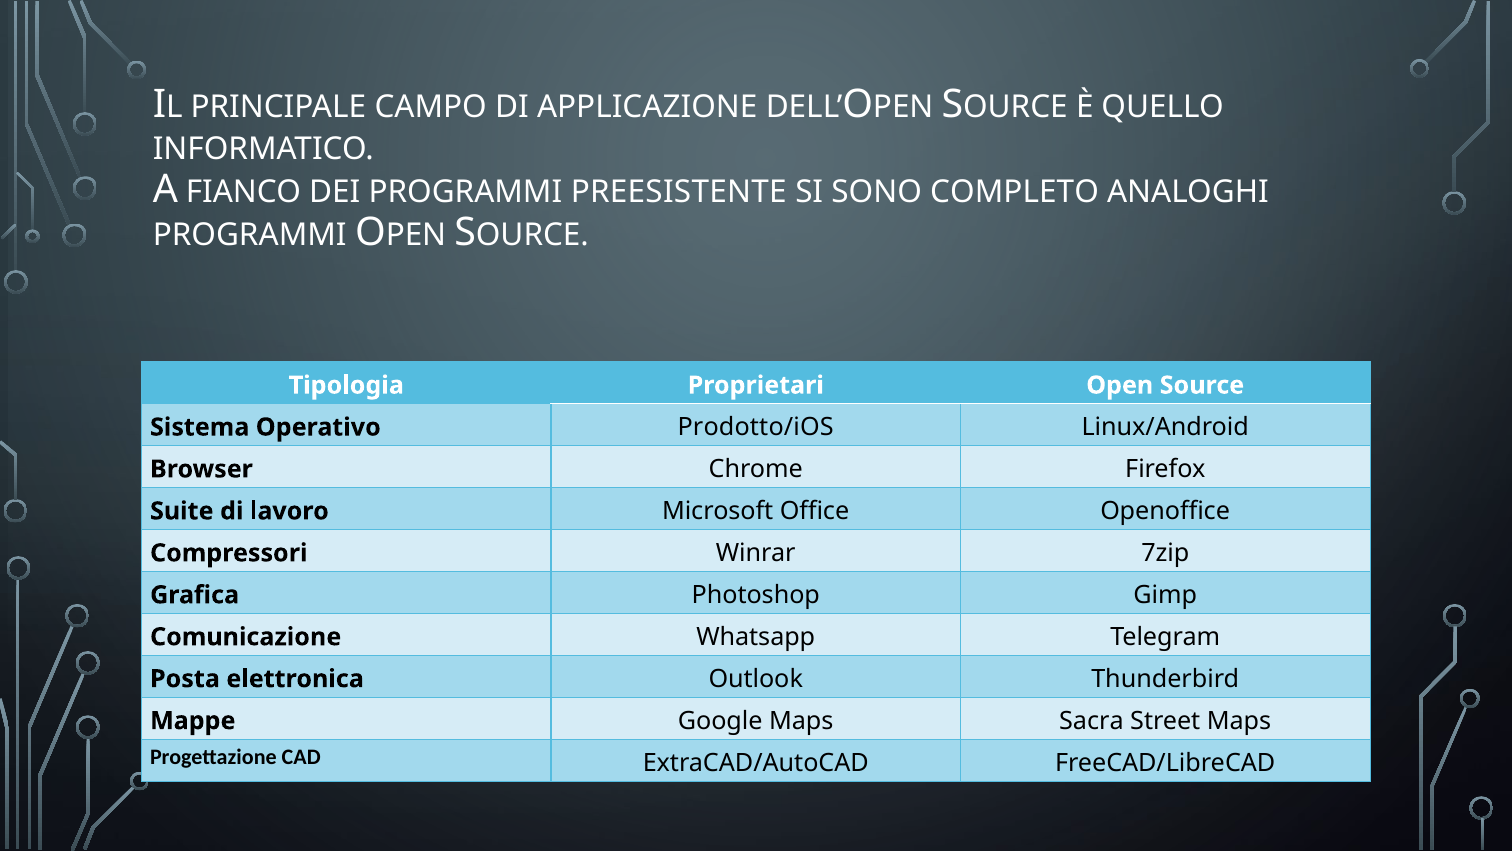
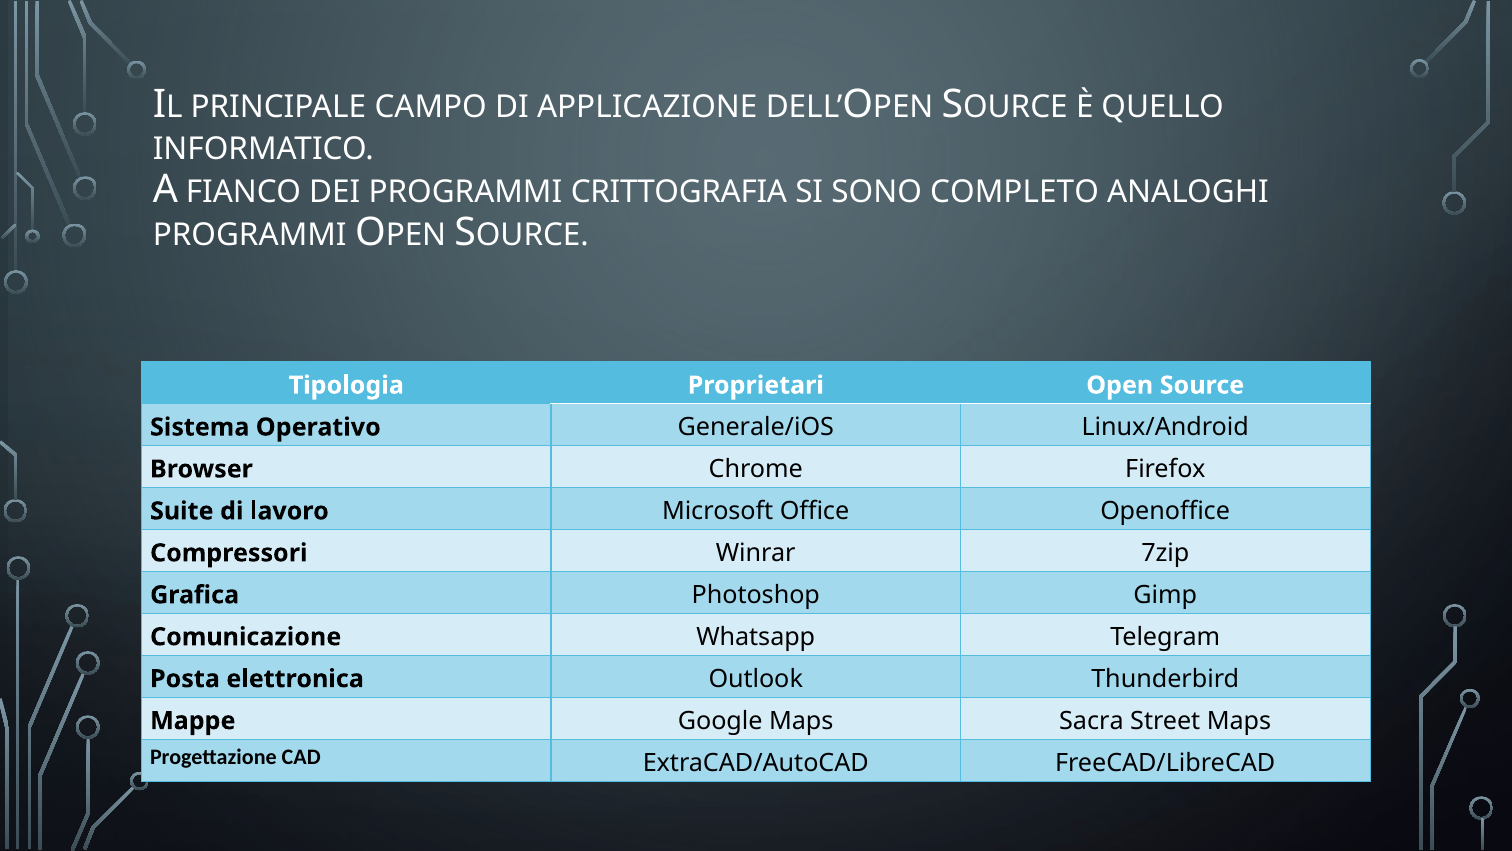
PREESISTENTE: PREESISTENTE -> CRITTOGRAFIA
Prodotto/iOS: Prodotto/iOS -> Generale/iOS
